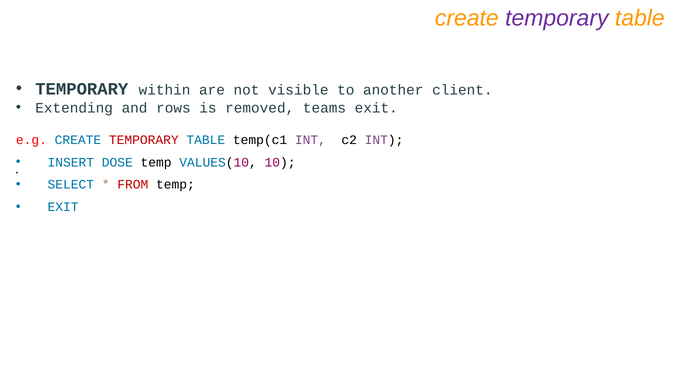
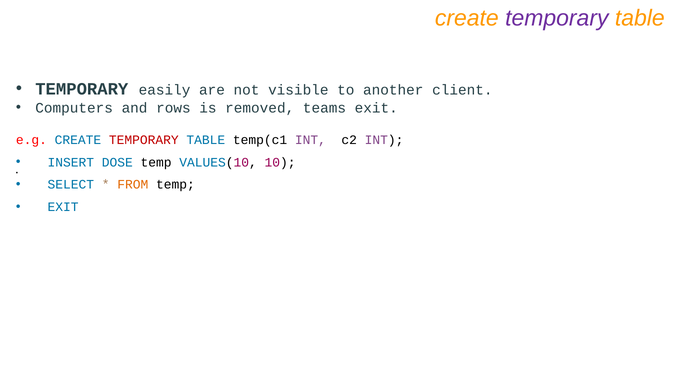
within: within -> easily
Extending: Extending -> Computers
FROM colour: red -> orange
